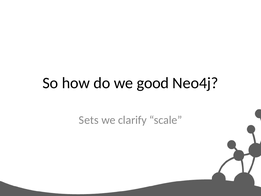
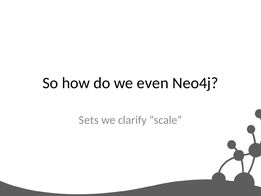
good: good -> even
